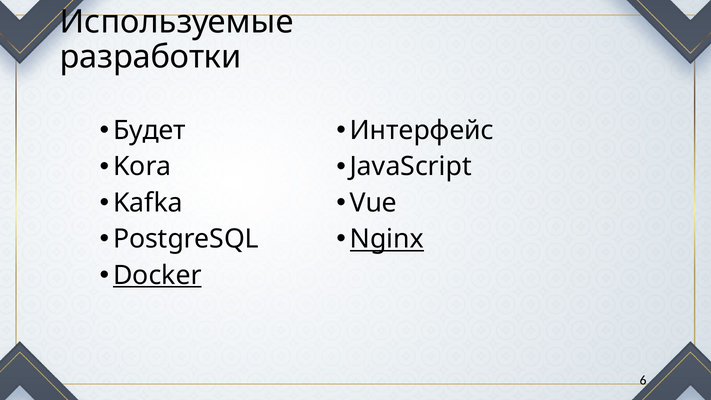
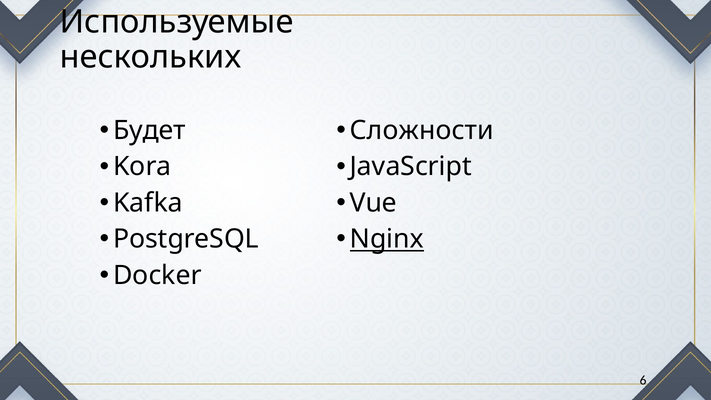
разработки: разработки -> нескольких
Интерфейс: Интерфейс -> Сложности
Docker underline: present -> none
